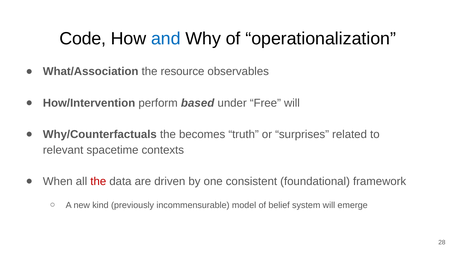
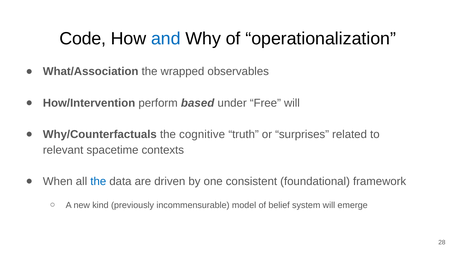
resource: resource -> wrapped
becomes: becomes -> cognitive
the at (98, 182) colour: red -> blue
